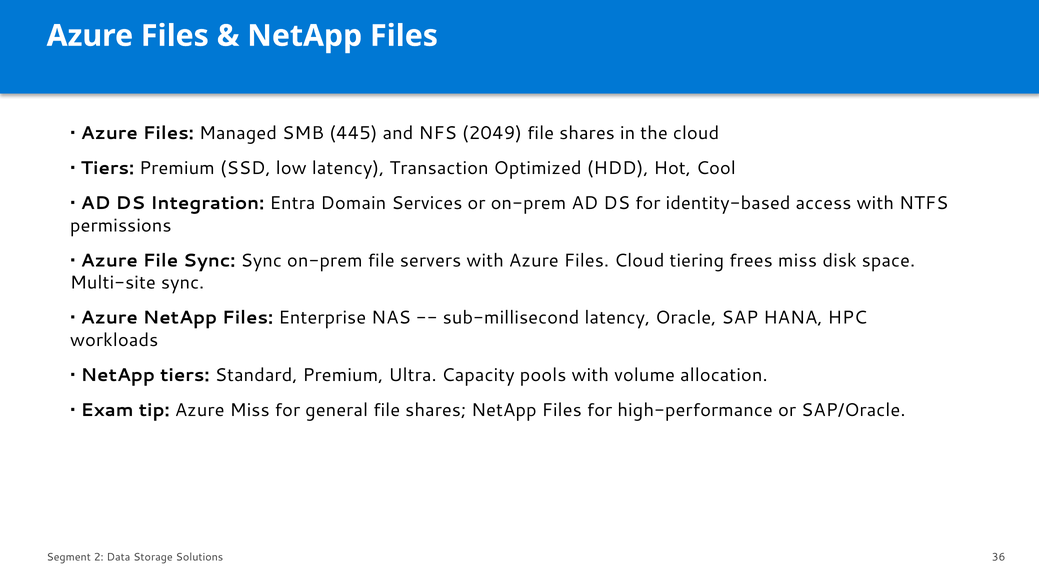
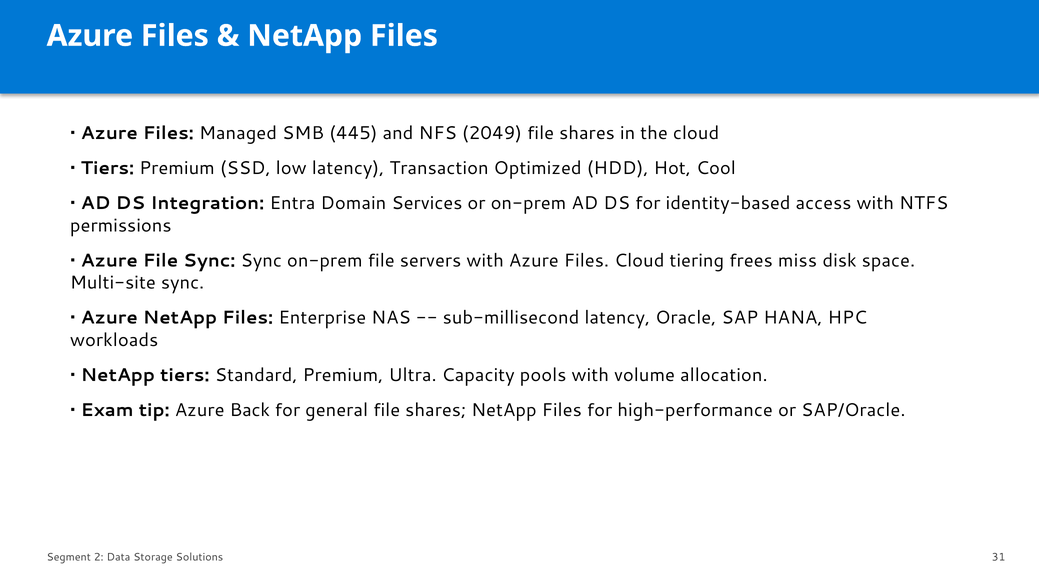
Azure Miss: Miss -> Back
36: 36 -> 31
